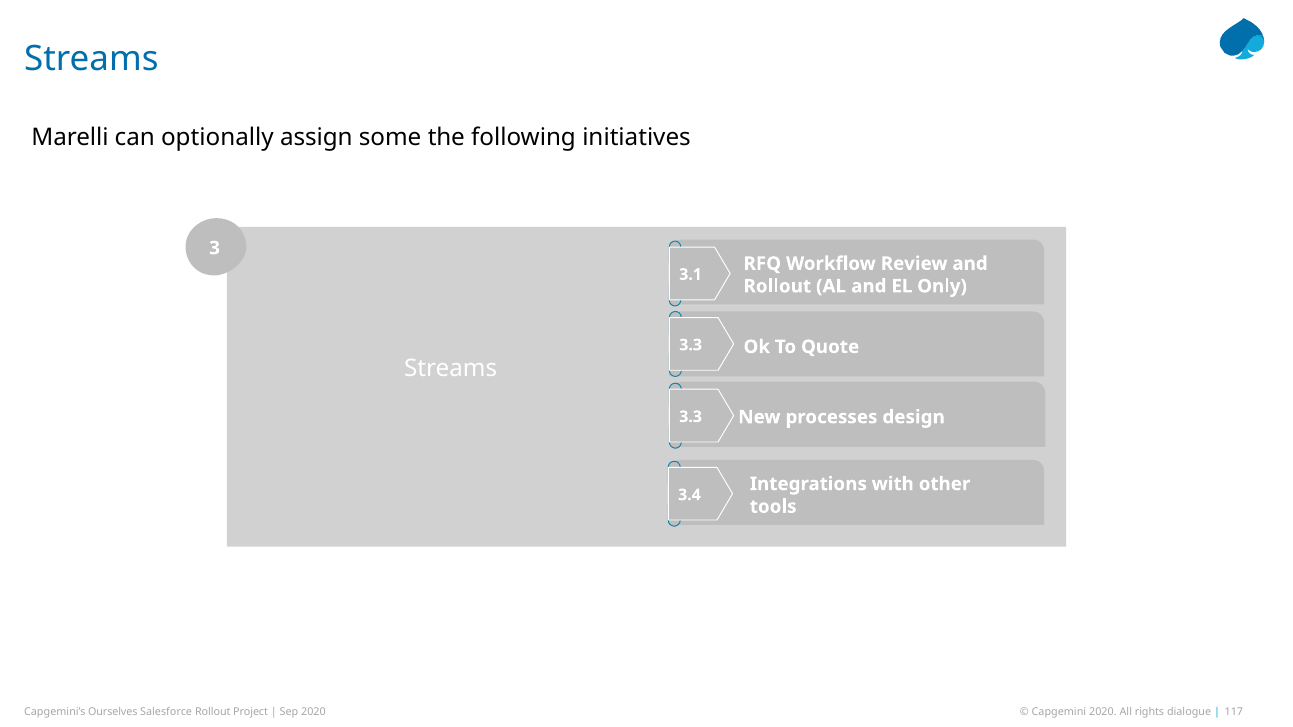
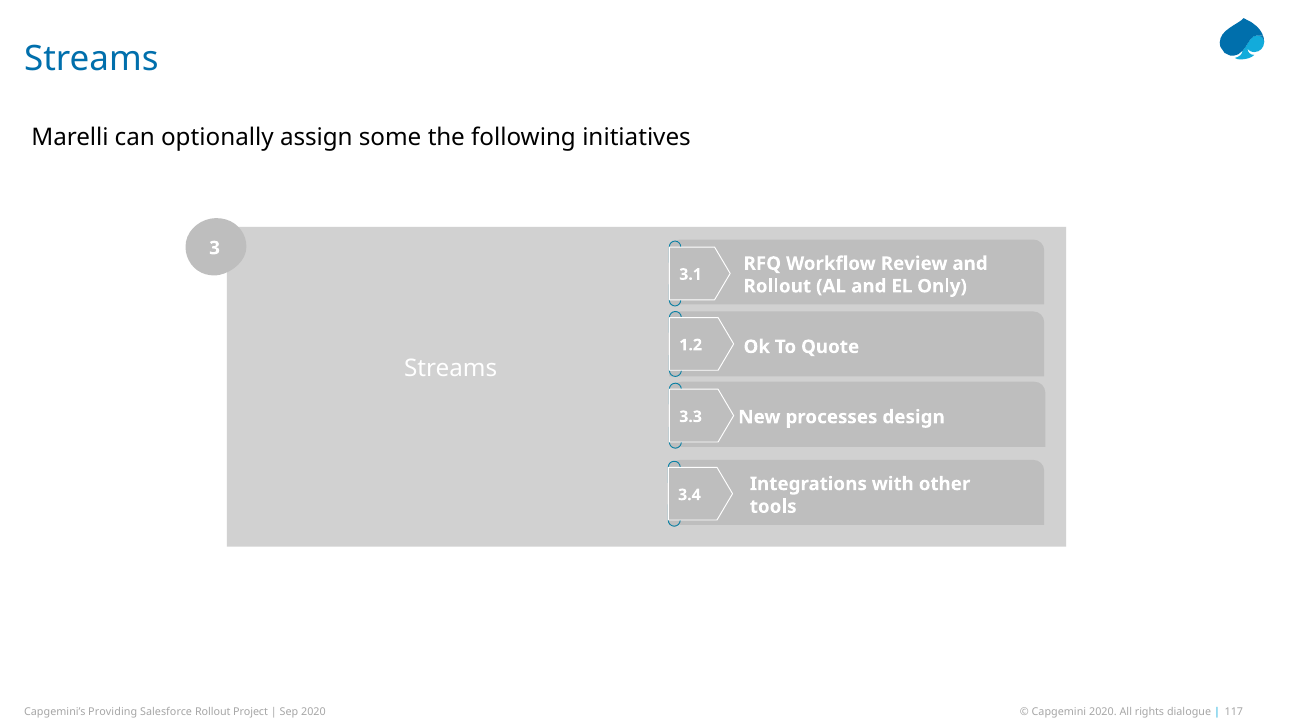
3.3 at (691, 345): 3.3 -> 1.2
Ourselves: Ourselves -> Providing
